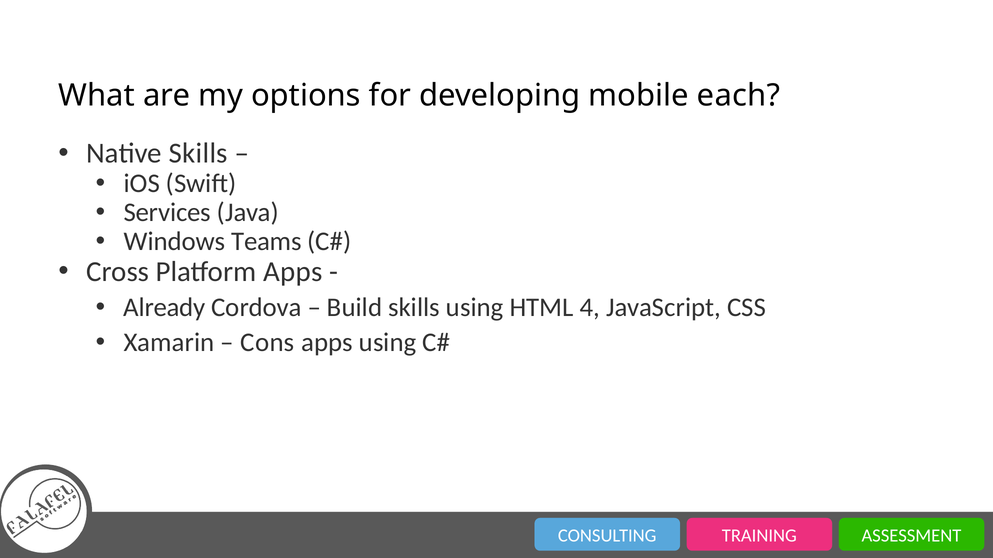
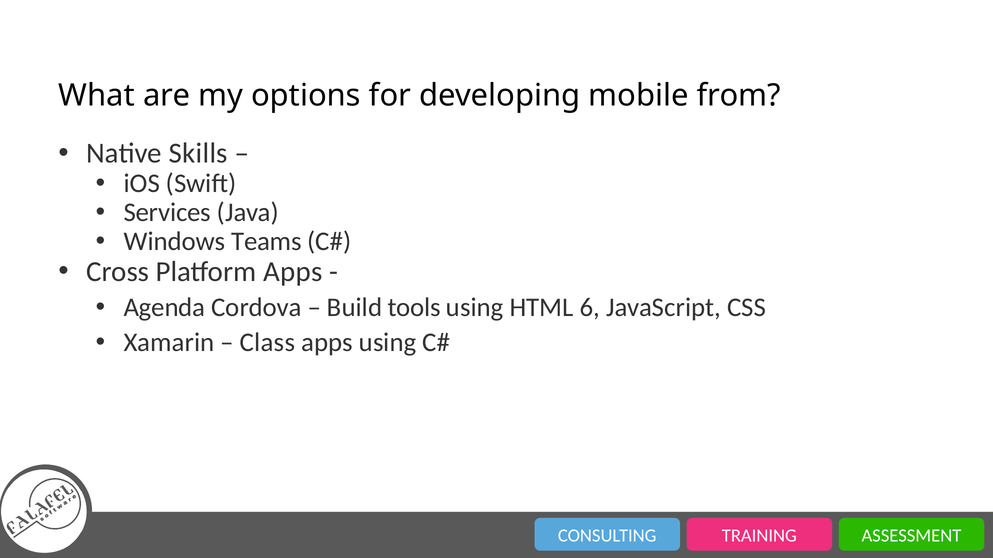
each: each -> from
Already: Already -> Agenda
Build skills: skills -> tools
4: 4 -> 6
Cons: Cons -> Class
